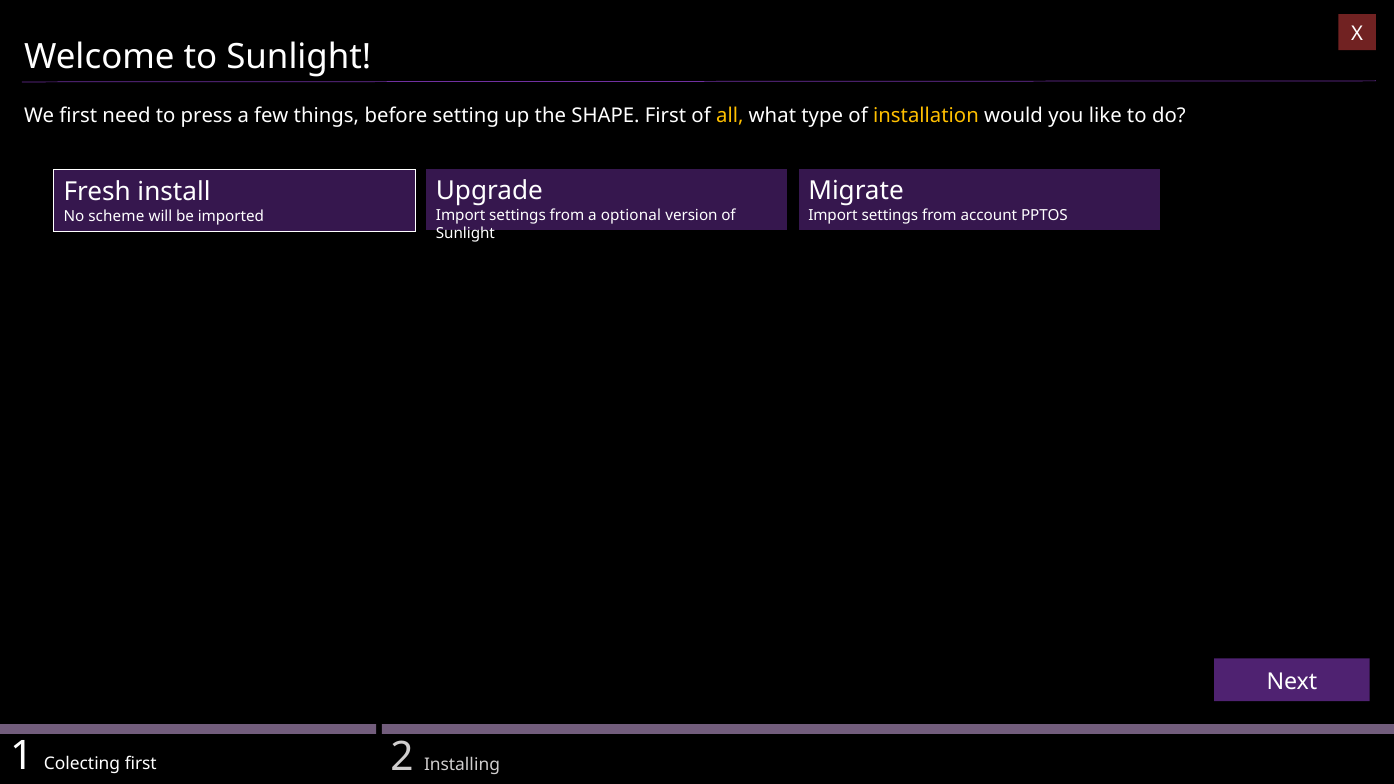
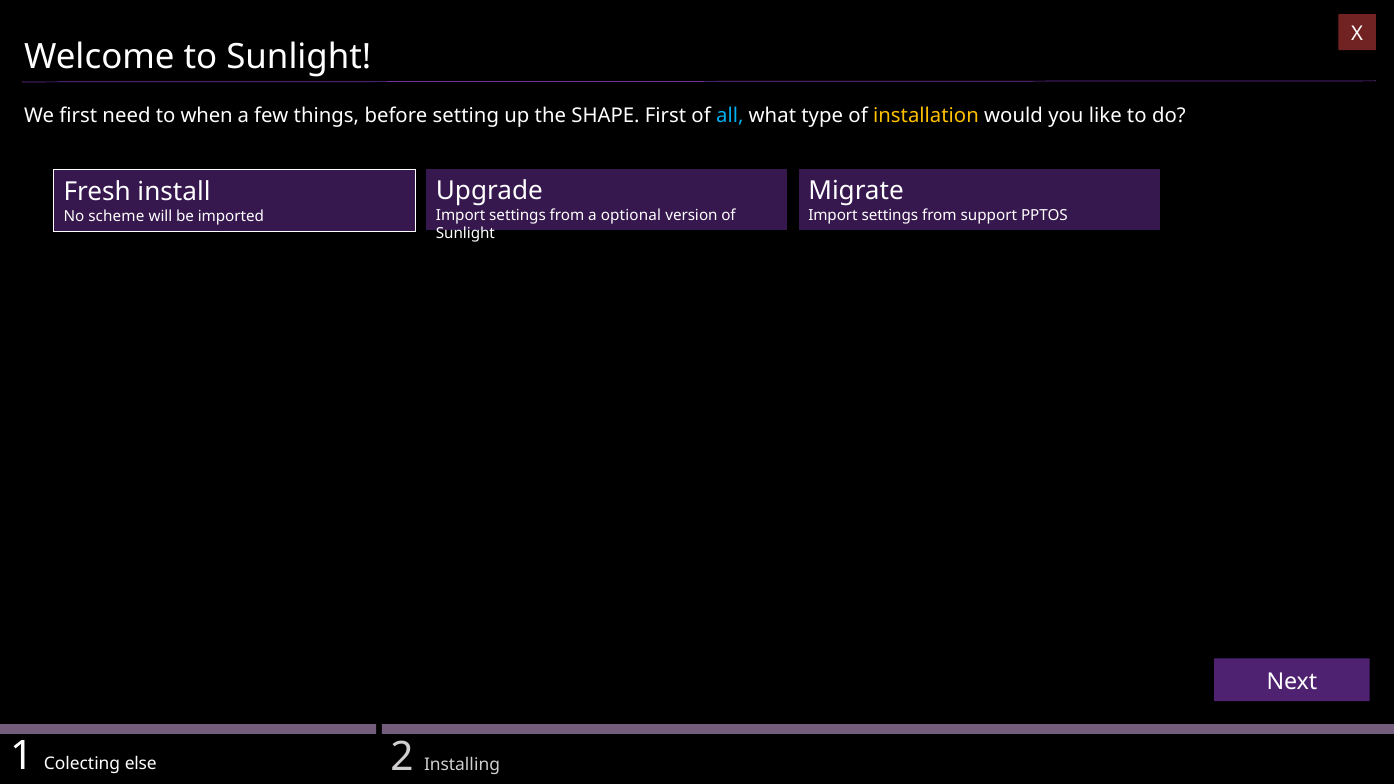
press: press -> when
all colour: yellow -> light blue
account: account -> support
Colecting first: first -> else
